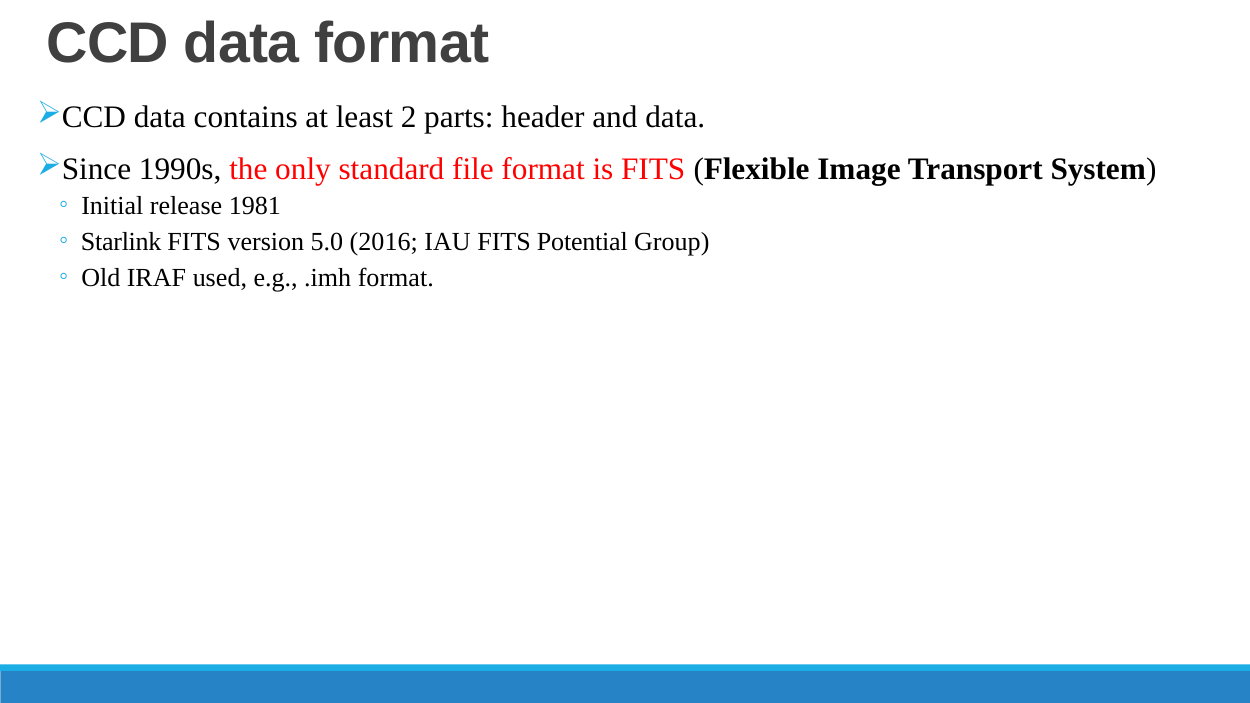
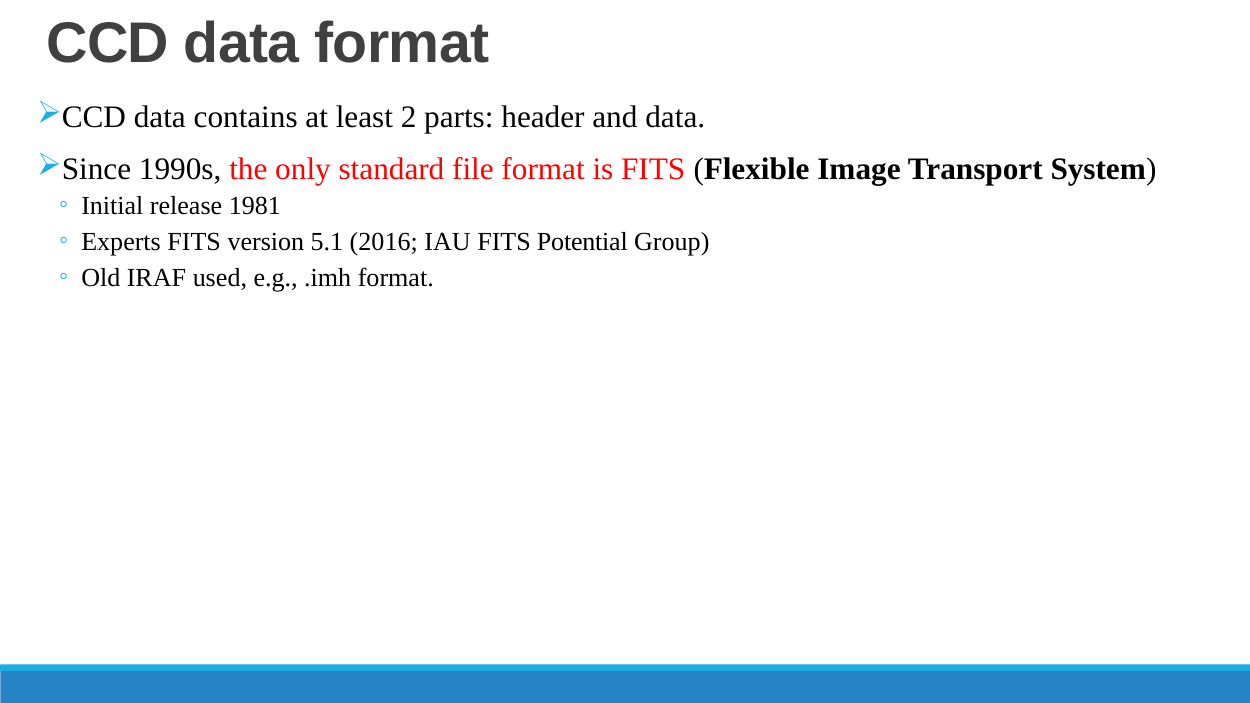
Starlink: Starlink -> Experts
5.0: 5.0 -> 5.1
